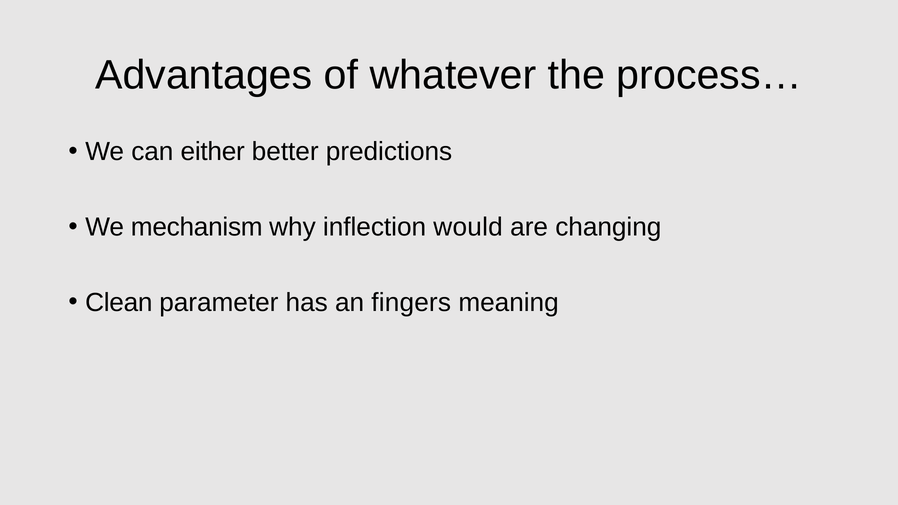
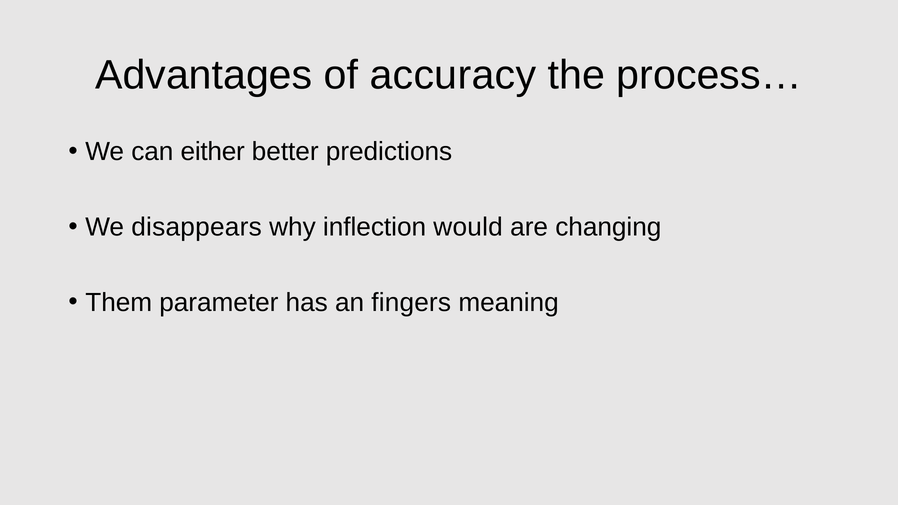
whatever: whatever -> accuracy
mechanism: mechanism -> disappears
Clean: Clean -> Them
